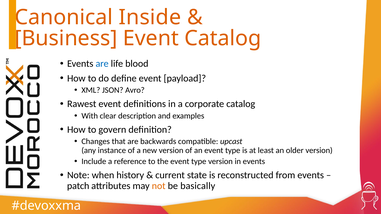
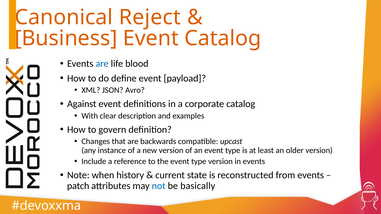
Inside: Inside -> Reject
Rawest: Rawest -> Against
not colour: orange -> blue
